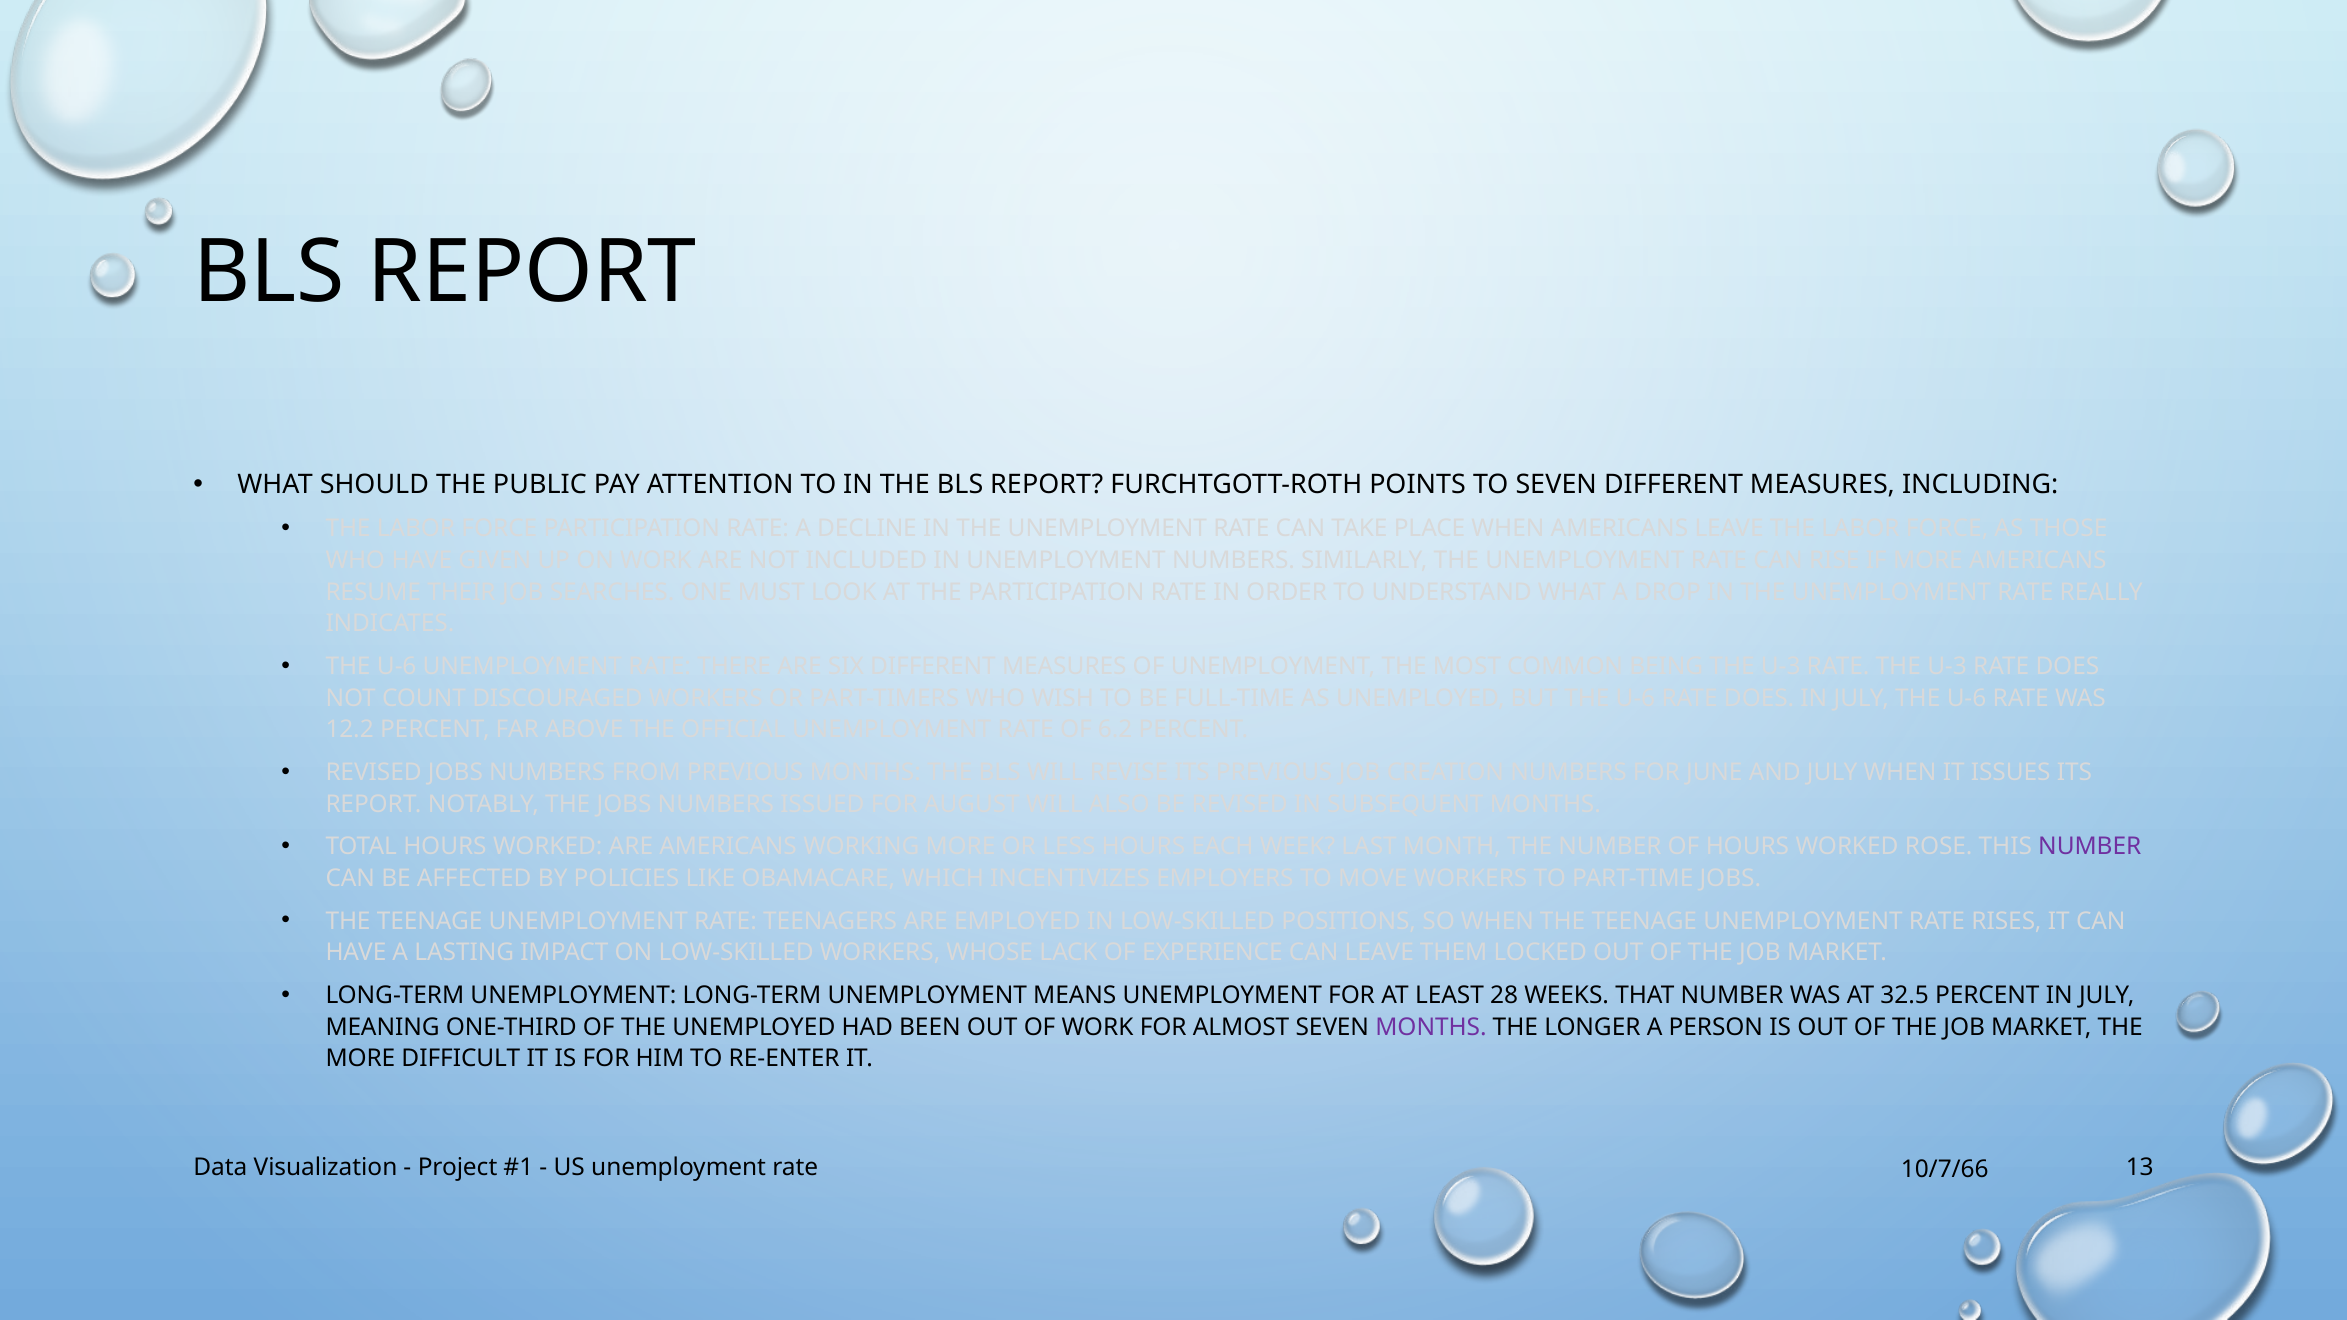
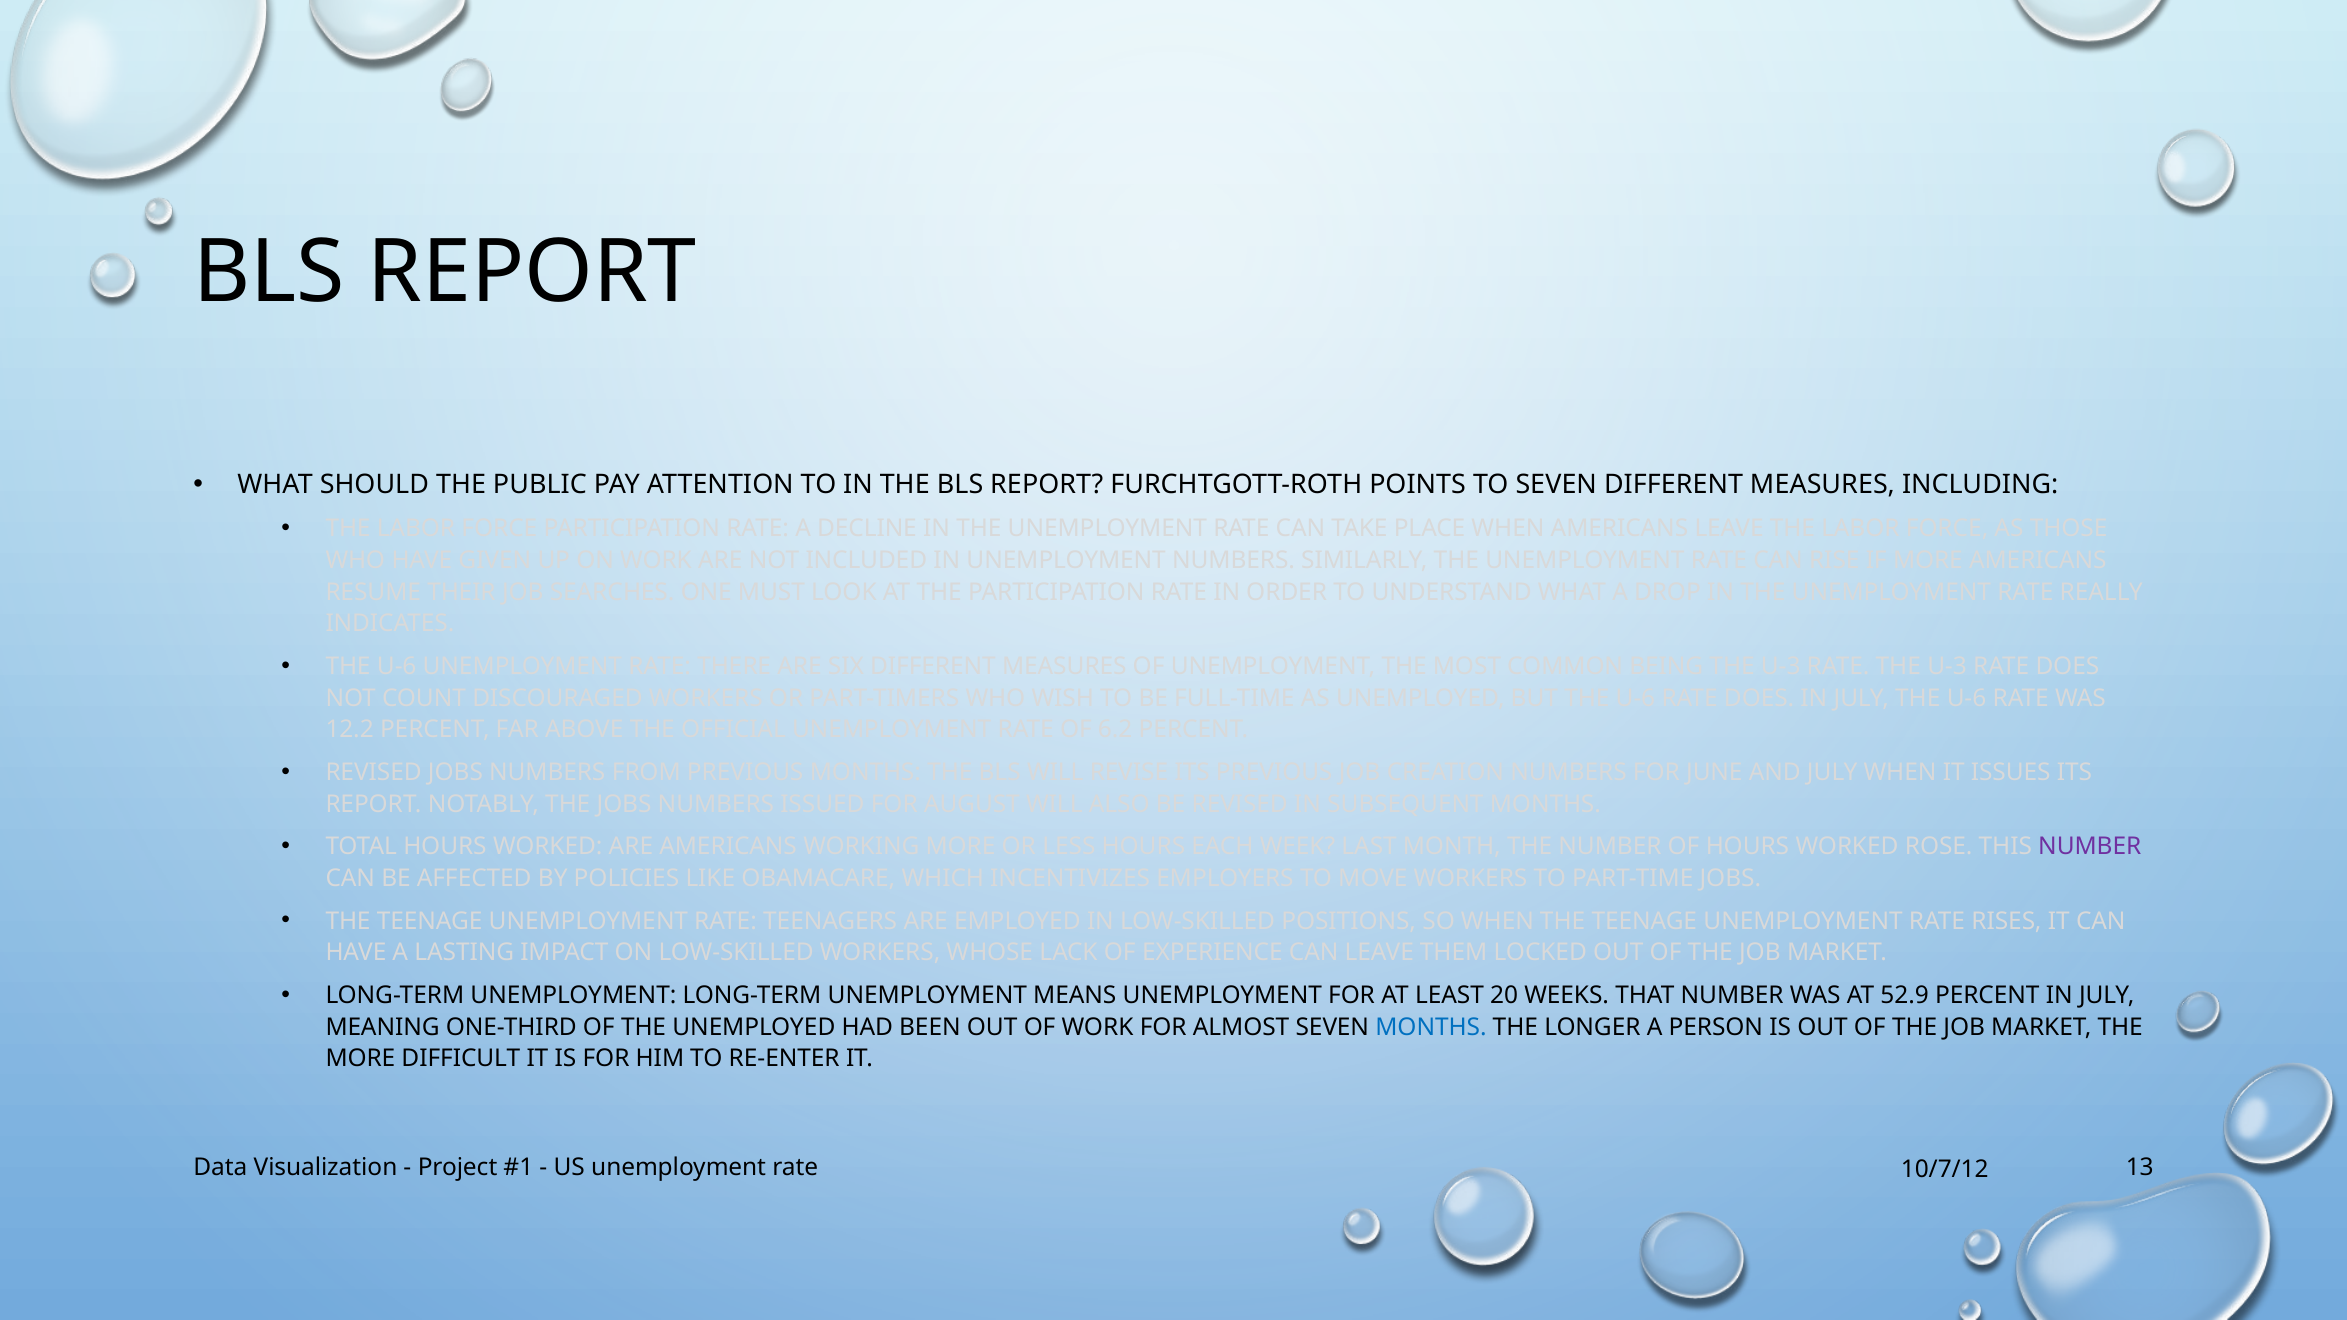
28: 28 -> 20
32.5: 32.5 -> 52.9
MONTHS at (1431, 1027) colour: purple -> blue
10/7/66: 10/7/66 -> 10/7/12
